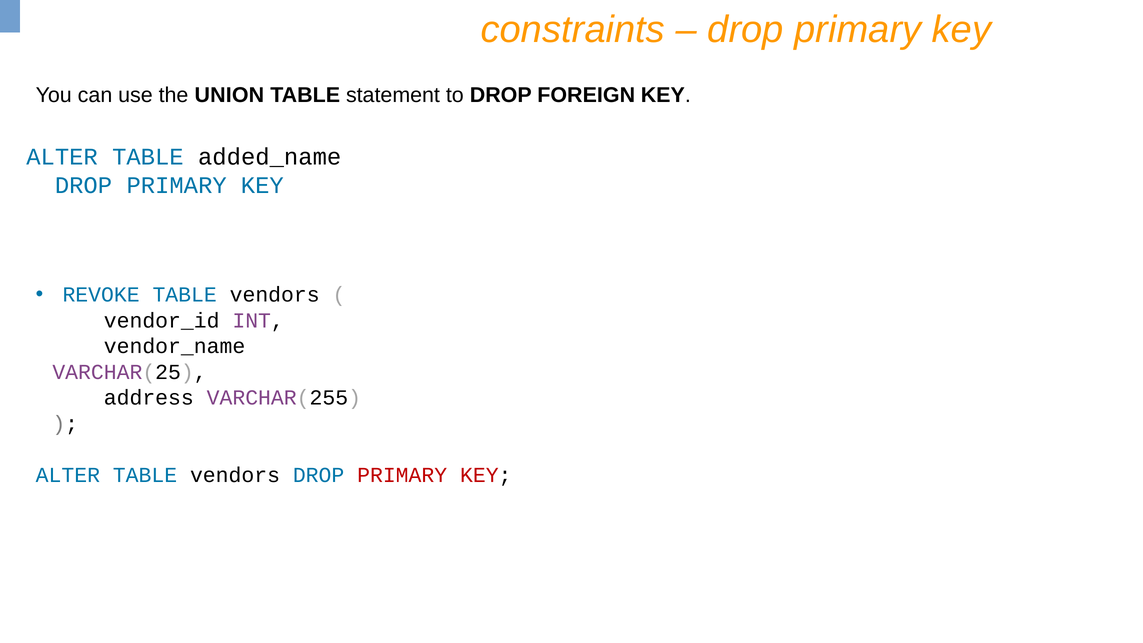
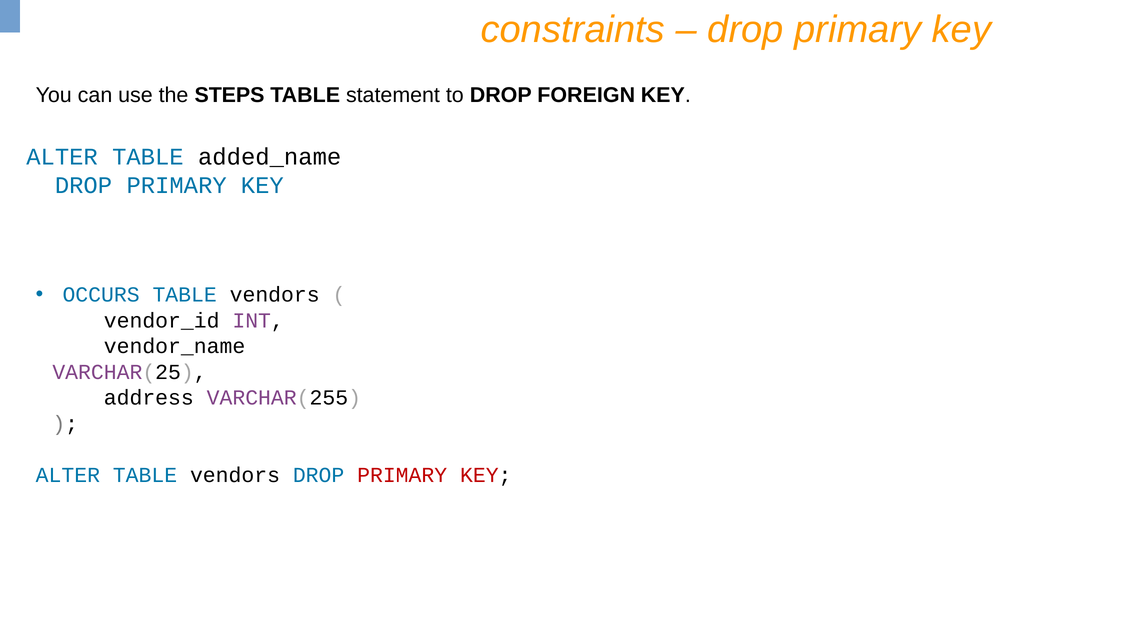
UNION: UNION -> STEPS
REVOKE: REVOKE -> OCCURS
